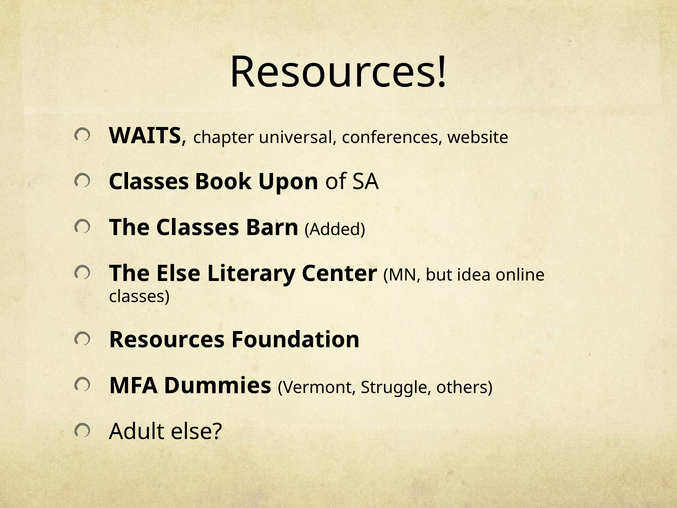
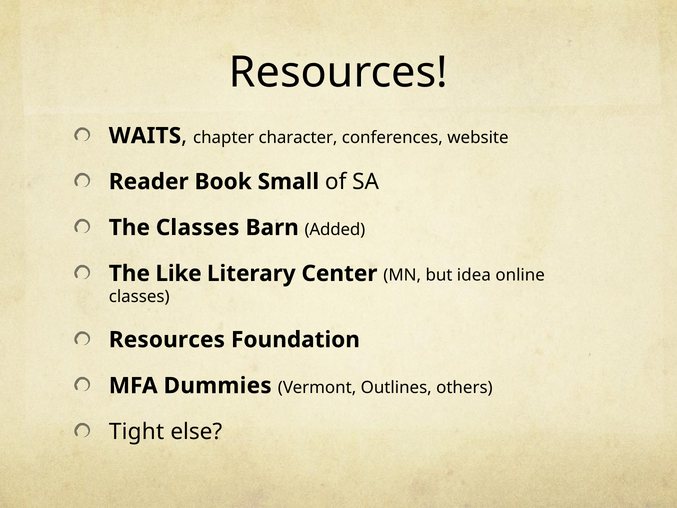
universal: universal -> character
Classes at (149, 182): Classes -> Reader
Upon: Upon -> Small
The Else: Else -> Like
Struggle: Struggle -> Outlines
Adult: Adult -> Tight
